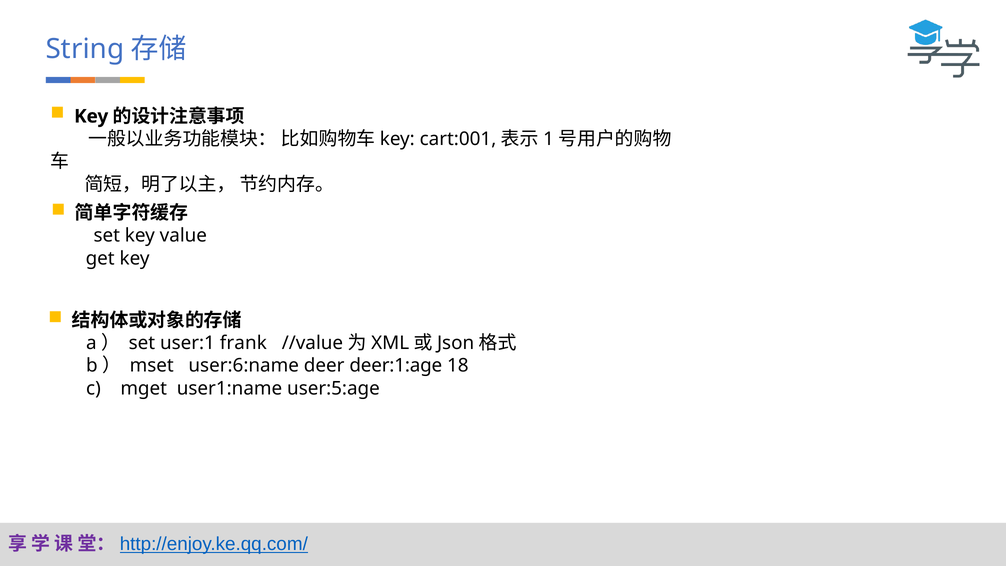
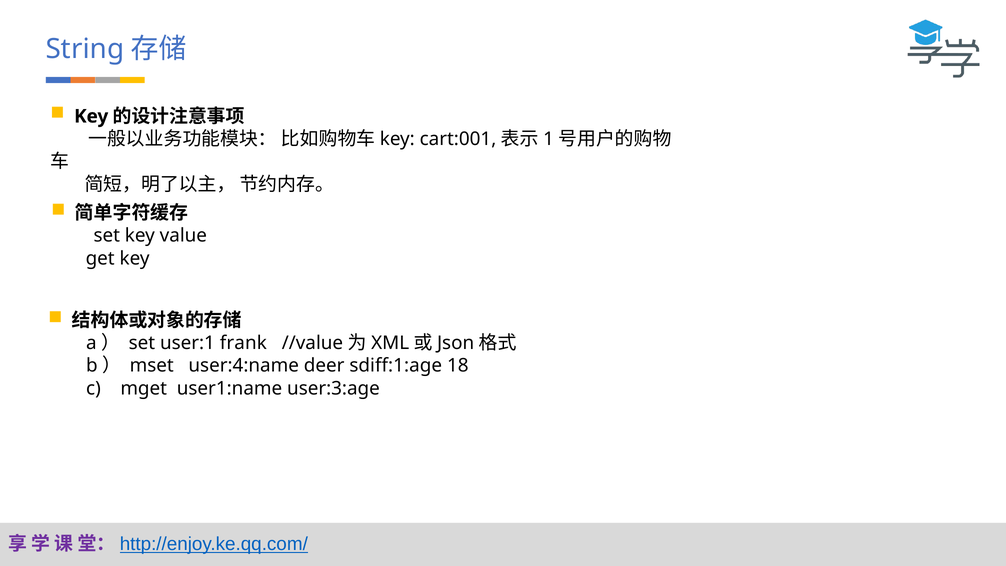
user:6:name: user:6:name -> user:4:name
deer:1:age: deer:1:age -> sdiff:1:age
user:5:age: user:5:age -> user:3:age
